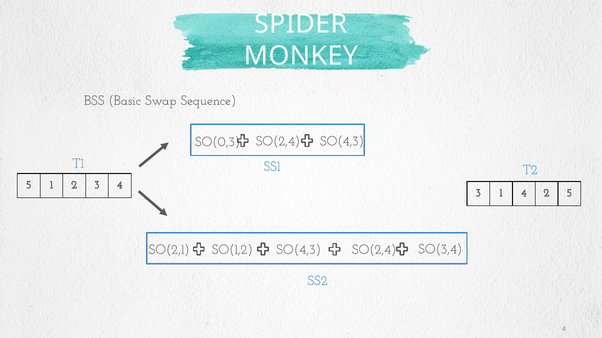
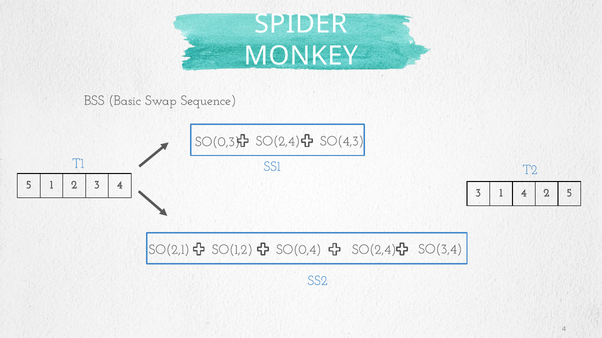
SO(1,2 SO(4,3: SO(4,3 -> SO(0,4
